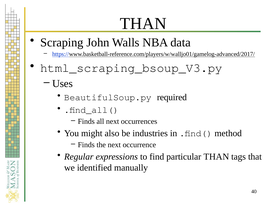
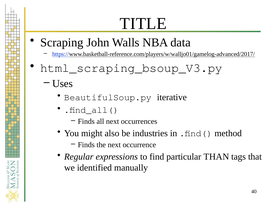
THAN at (143, 23): THAN -> TITLE
required: required -> iterative
